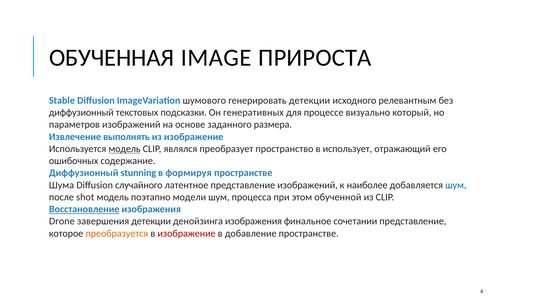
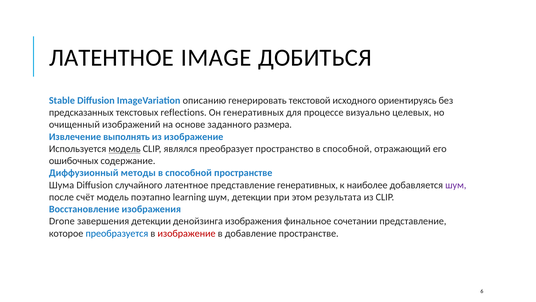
ОБУЧЕННАЯ at (112, 58): ОБУЧЕННАЯ -> ЛАТЕНТНОЕ
ПРИРОСТА: ПРИРОСТА -> ДОБИТЬСЯ
шумового: шумового -> описанию
генерировать детекции: детекции -> текстовой
релевантным: релевантным -> ориентируясь
диффузионный at (81, 112): диффузионный -> предсказанных
подсказки: подсказки -> reflections
который: который -> целевых
параметров: параметров -> очищенный
использует at (347, 149): использует -> способной
stunning: stunning -> методы
формируя at (189, 173): формируя -> способной
представление изображений: изображений -> генеративных
шум at (456, 185) colour: blue -> purple
shot: shot -> счёт
модели: модели -> learning
шум процесса: процесса -> детекции
обученной: обученной -> результата
Восстановление underline: present -> none
преобразуется colour: orange -> blue
